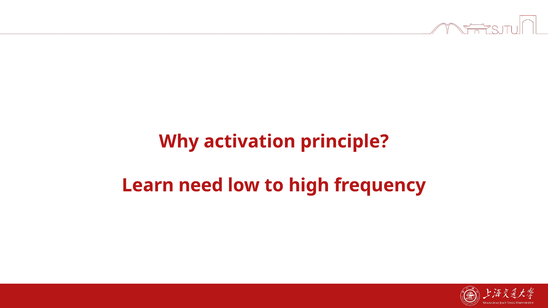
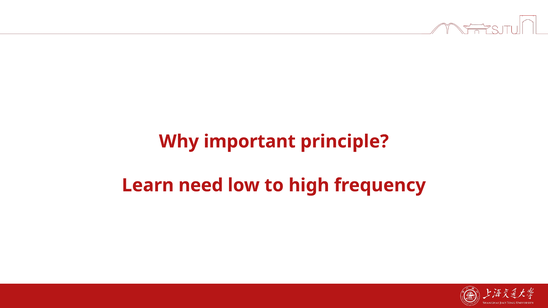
activation: activation -> important
